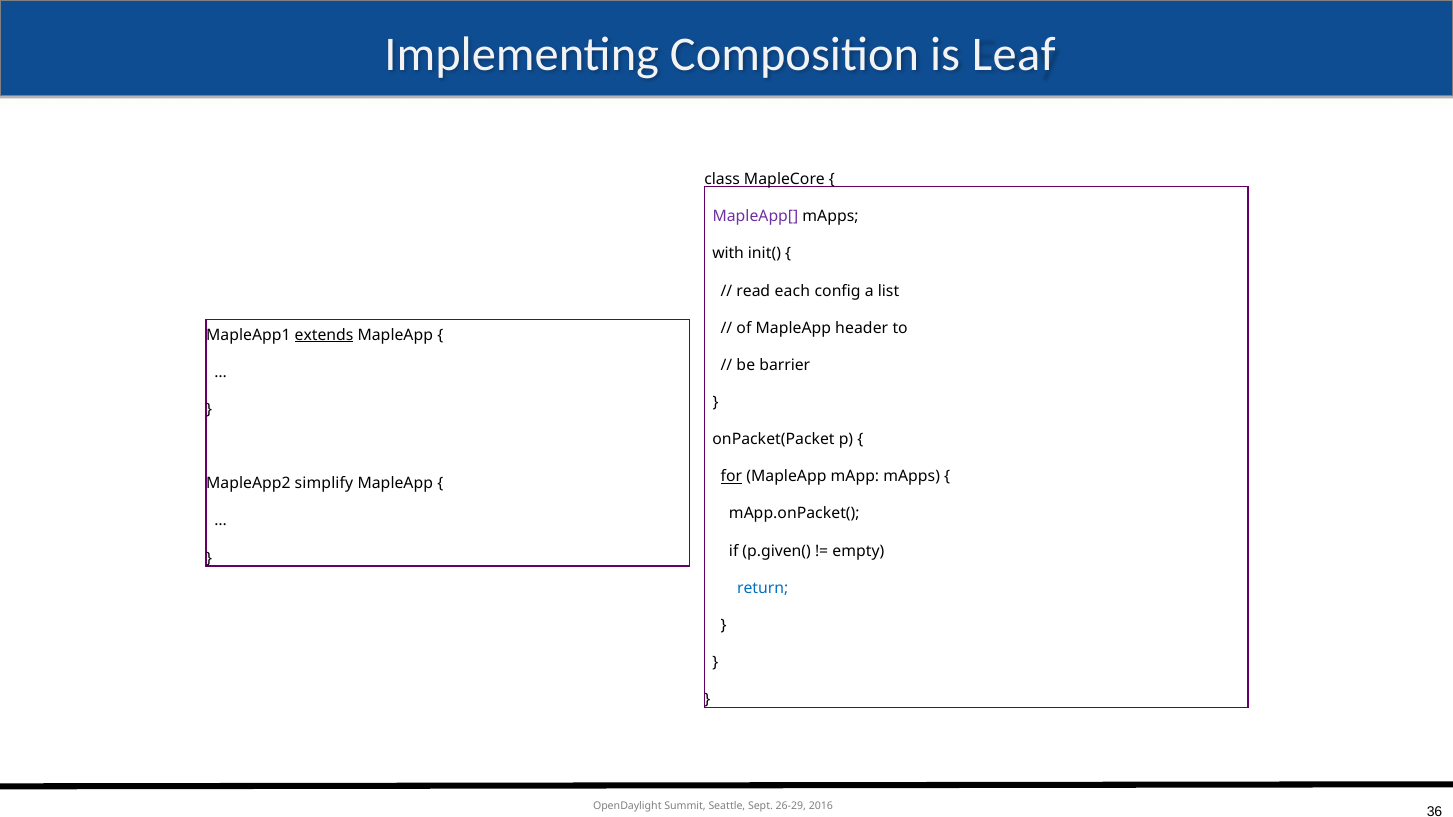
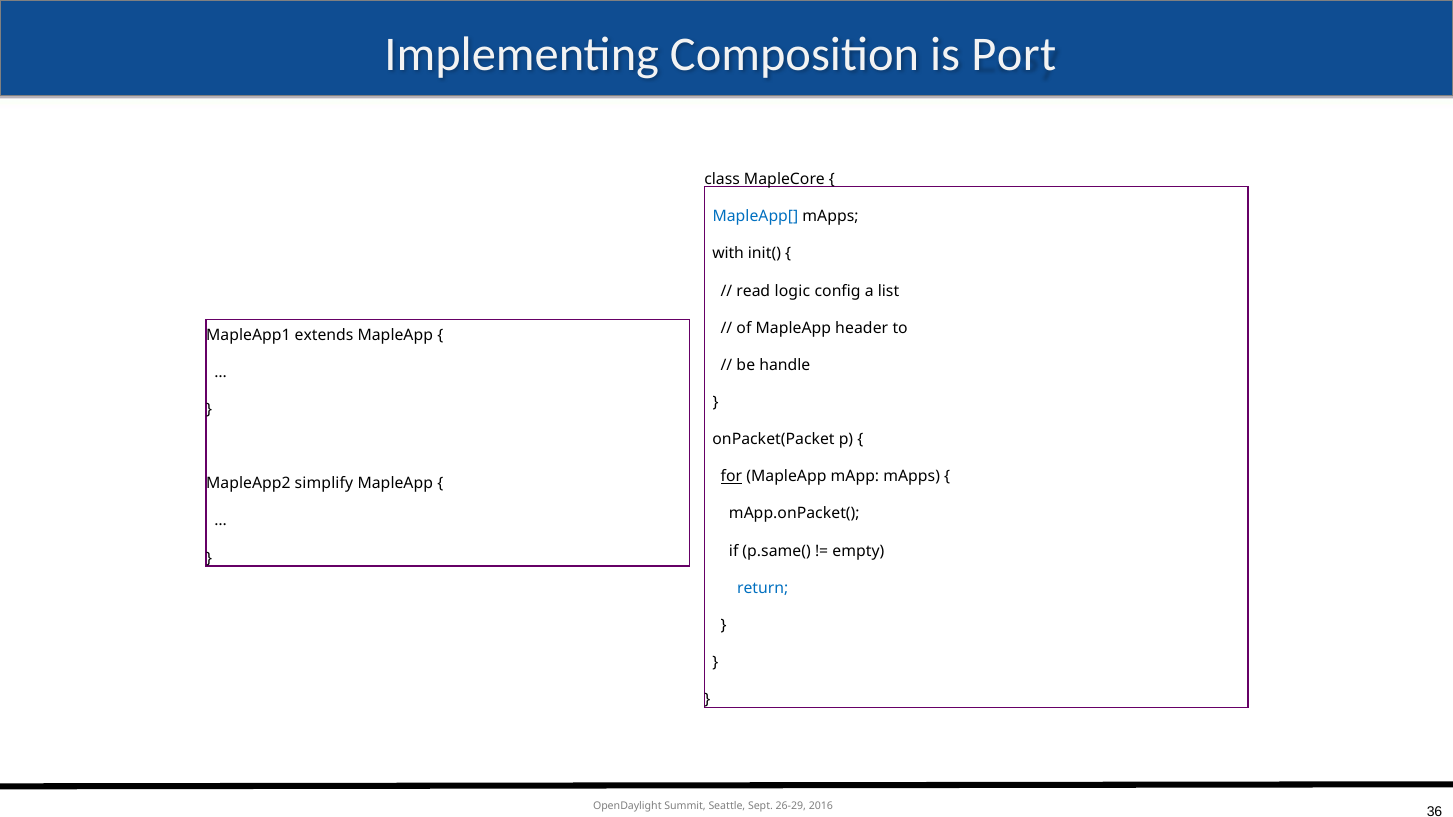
Leaf: Leaf -> Port
MapleApp[ colour: purple -> blue
each: each -> logic
extends underline: present -> none
barrier: barrier -> handle
p.given(: p.given( -> p.same(
